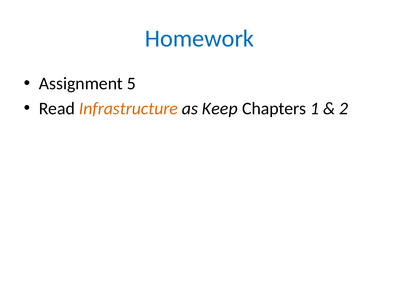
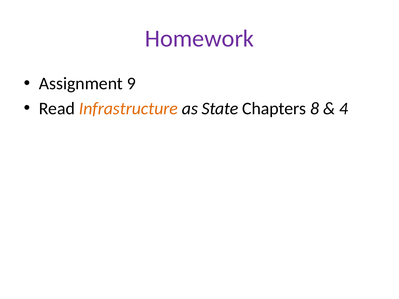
Homework colour: blue -> purple
5: 5 -> 9
Keep: Keep -> State
1: 1 -> 8
2: 2 -> 4
